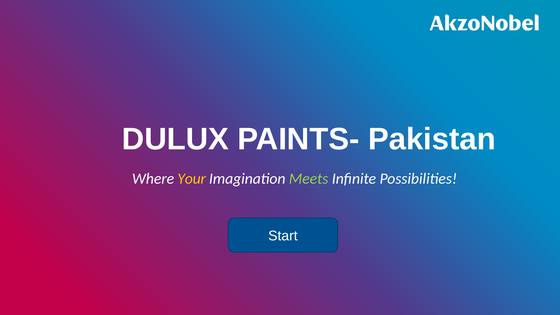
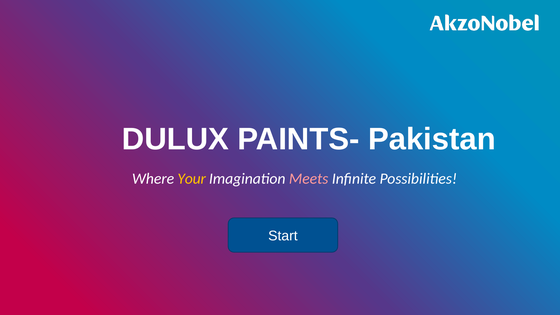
Meets colour: light green -> pink
